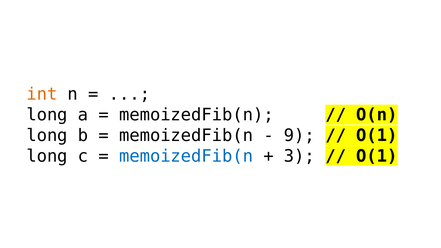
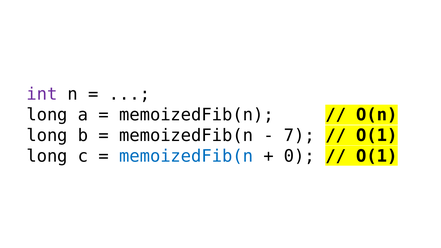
int colour: orange -> purple
9: 9 -> 7
3: 3 -> 0
